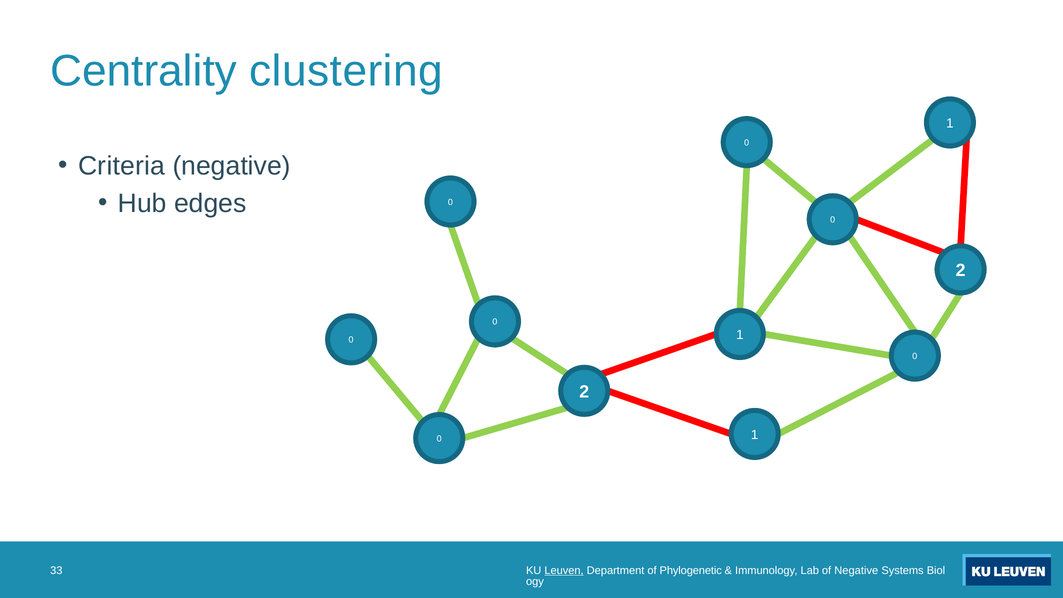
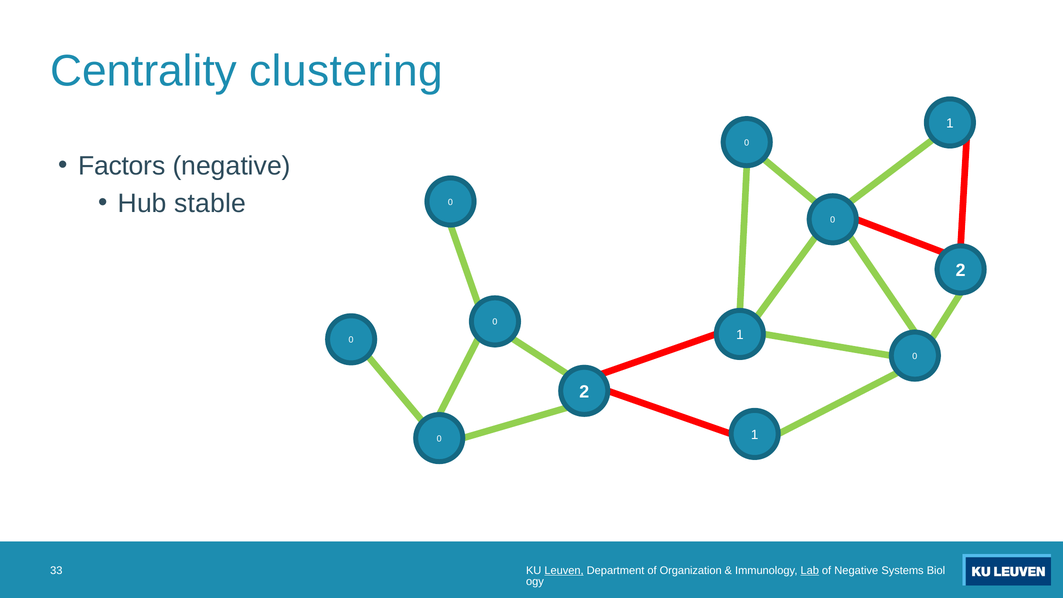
Criteria: Criteria -> Factors
edges: edges -> stable
Phylogenetic: Phylogenetic -> Organization
Lab underline: none -> present
